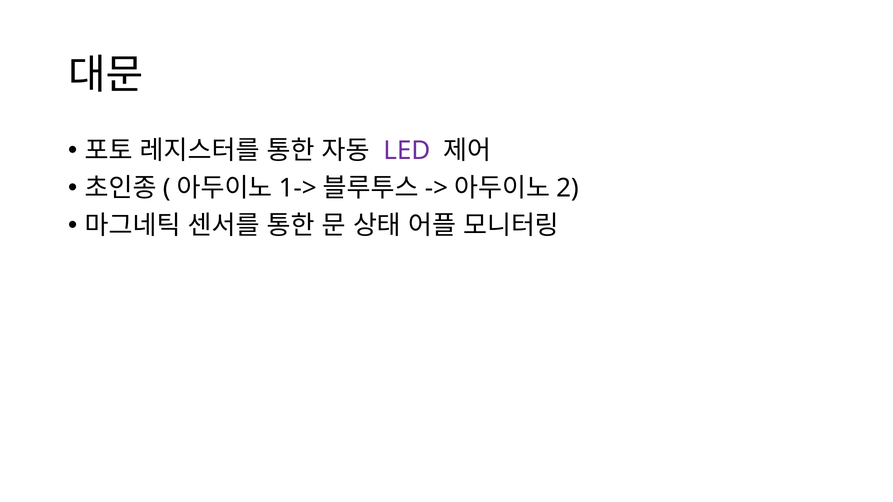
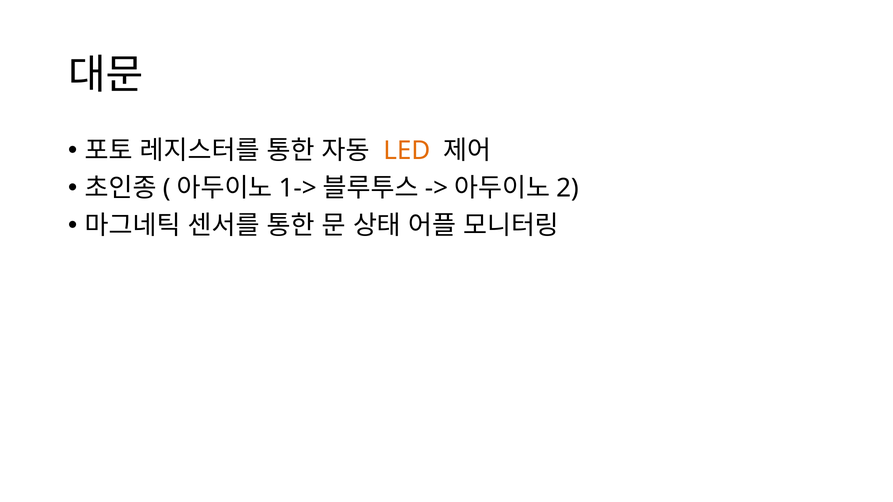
LED colour: purple -> orange
